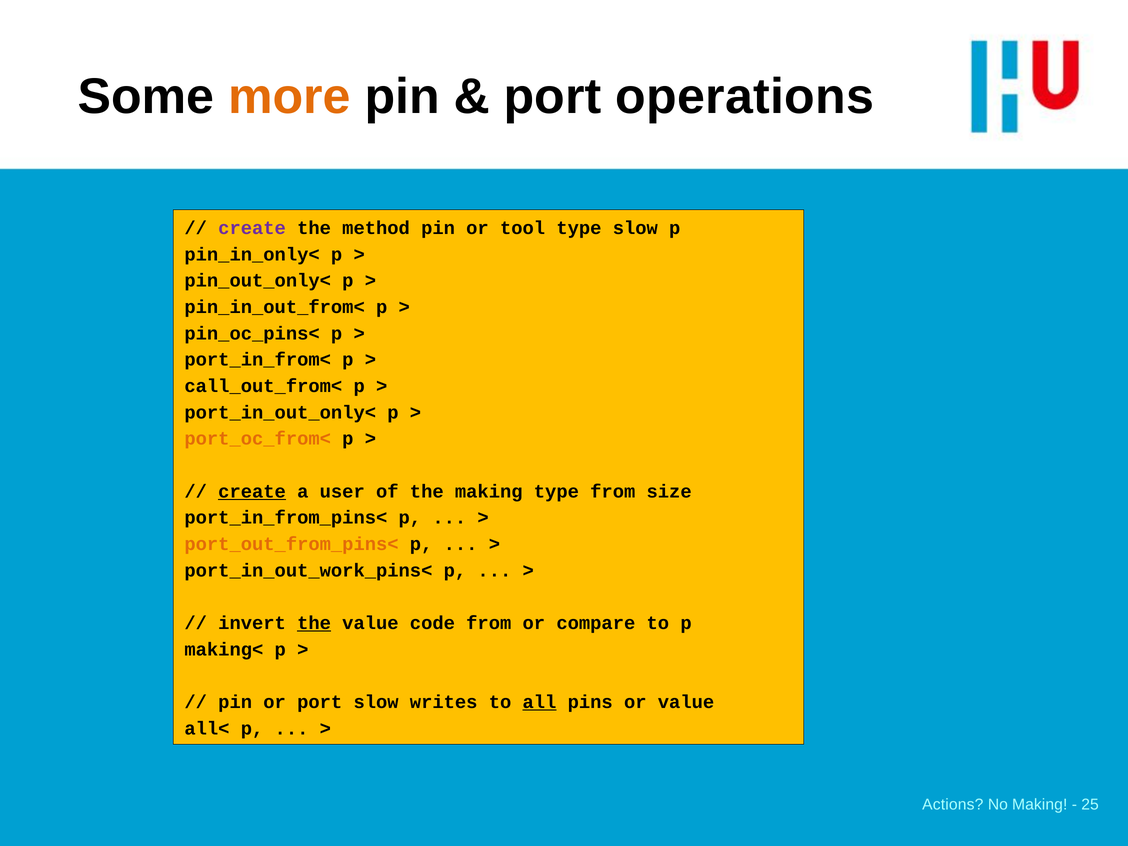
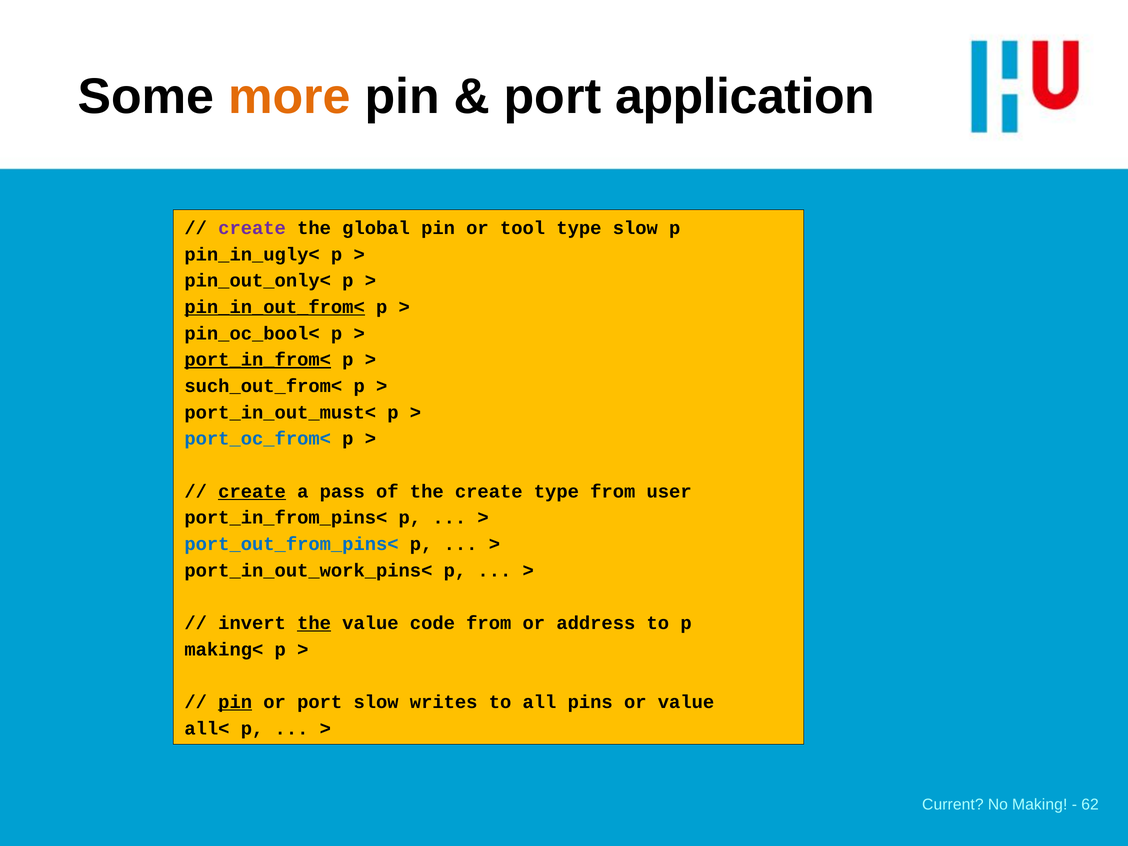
operations: operations -> application
method: method -> global
pin_in_only<: pin_in_only< -> pin_in_ugly<
pin_in_out_from< underline: none -> present
pin_oc_pins<: pin_oc_pins< -> pin_oc_bool<
port_in_from< underline: none -> present
call_out_from<: call_out_from< -> such_out_from<
port_in_out_only<: port_in_out_only< -> port_in_out_must<
port_oc_from< colour: orange -> blue
user: user -> pass
the making: making -> create
size: size -> user
port_out_from_pins< colour: orange -> blue
compare: compare -> address
pin at (235, 702) underline: none -> present
all underline: present -> none
Actions: Actions -> Current
25: 25 -> 62
